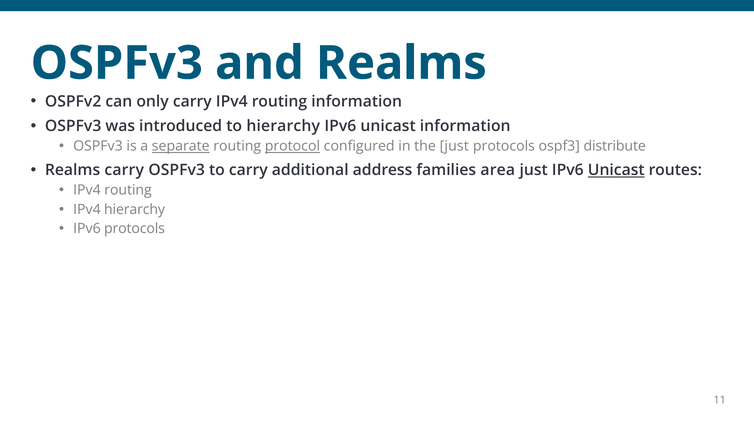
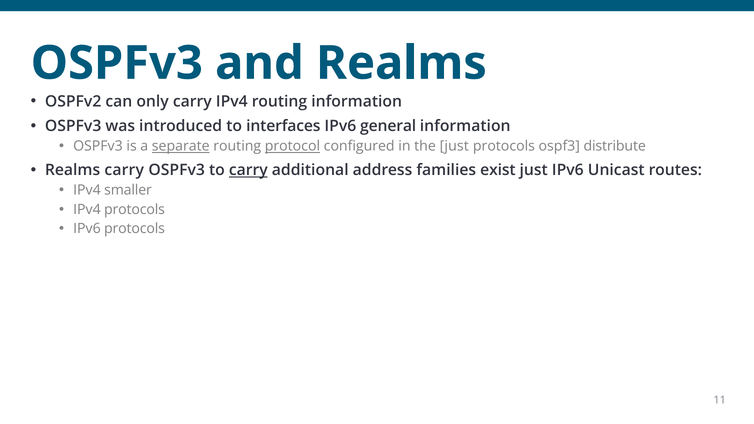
to hierarchy: hierarchy -> interfaces
unicast at (388, 126): unicast -> general
carry at (248, 170) underline: none -> present
area: area -> exist
Unicast at (616, 170) underline: present -> none
routing at (128, 190): routing -> smaller
IPv4 hierarchy: hierarchy -> protocols
